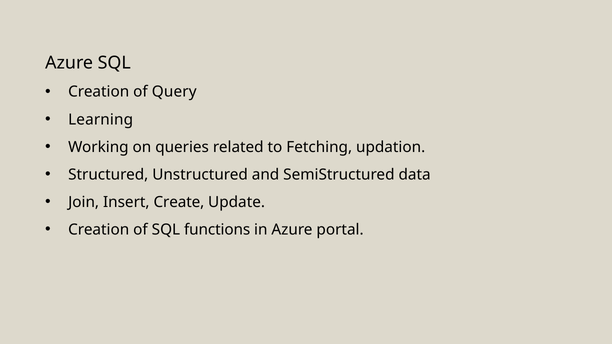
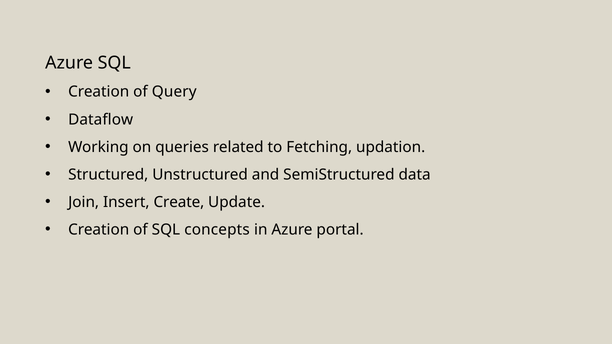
Learning: Learning -> Dataflow
functions: functions -> concepts
